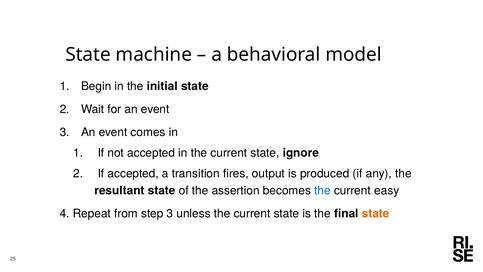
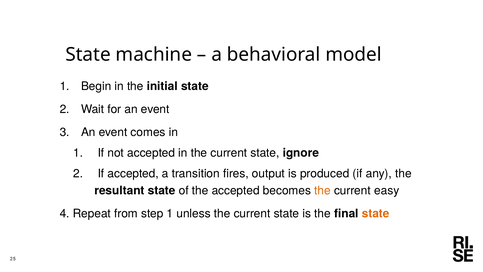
the assertion: assertion -> accepted
the at (323, 190) colour: blue -> orange
step 3: 3 -> 1
